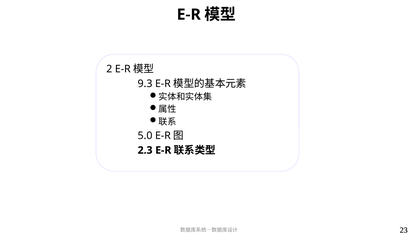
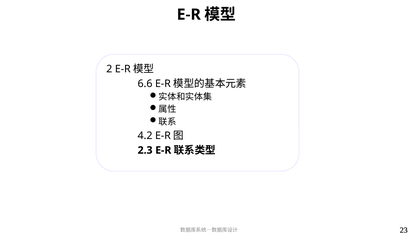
9.3: 9.3 -> 6.6
5.0: 5.0 -> 4.2
